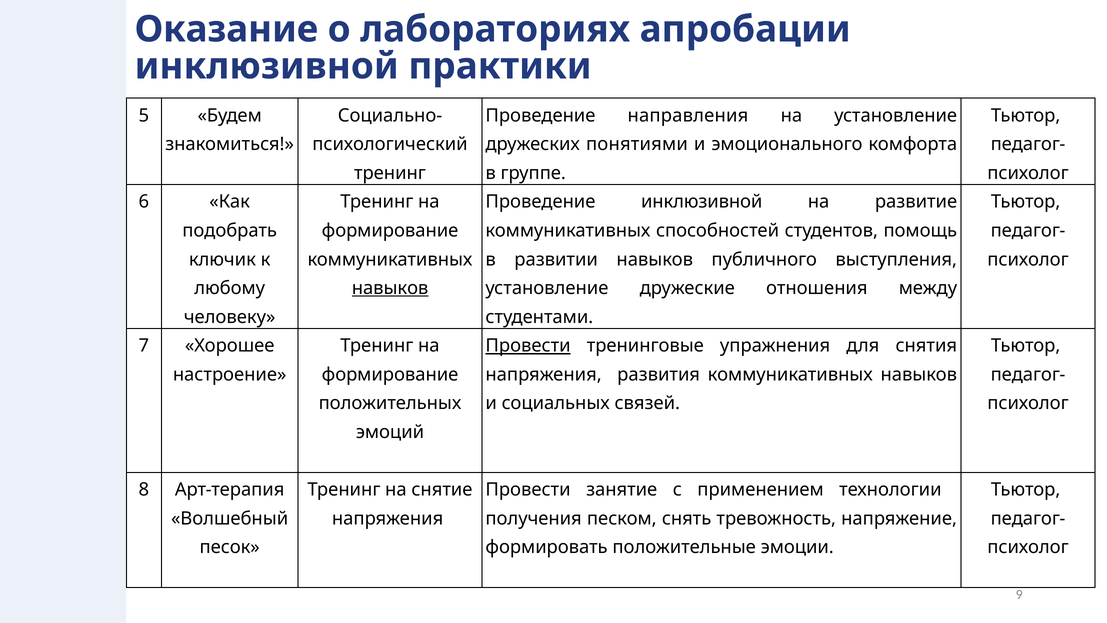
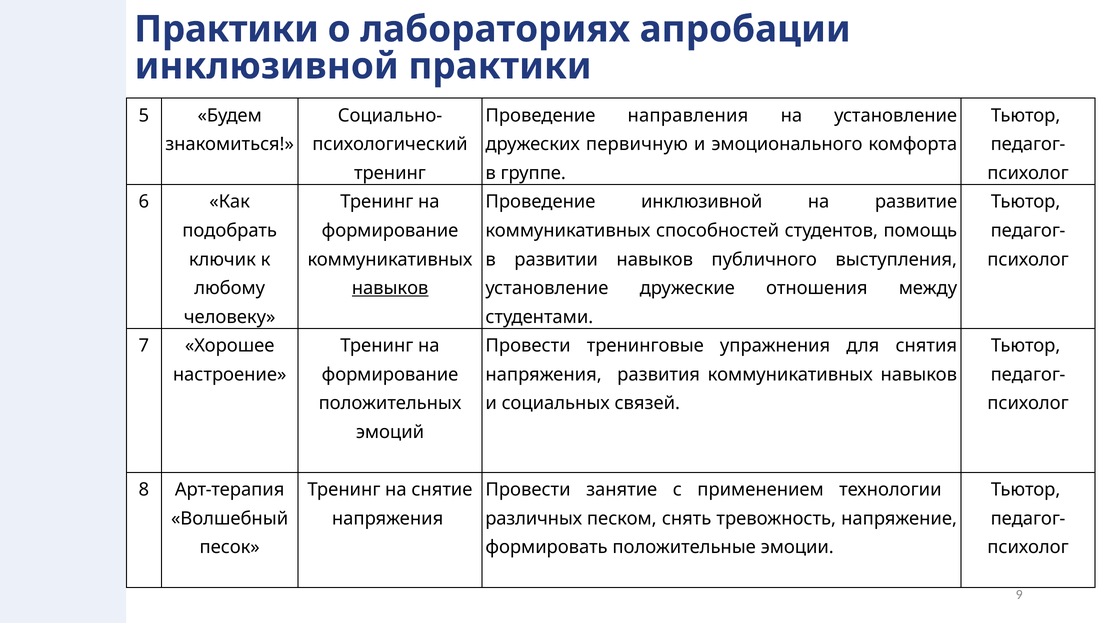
Оказание at (226, 29): Оказание -> Практики
понятиями: понятиями -> первичную
Провести at (528, 346) underline: present -> none
получения: получения -> различных
